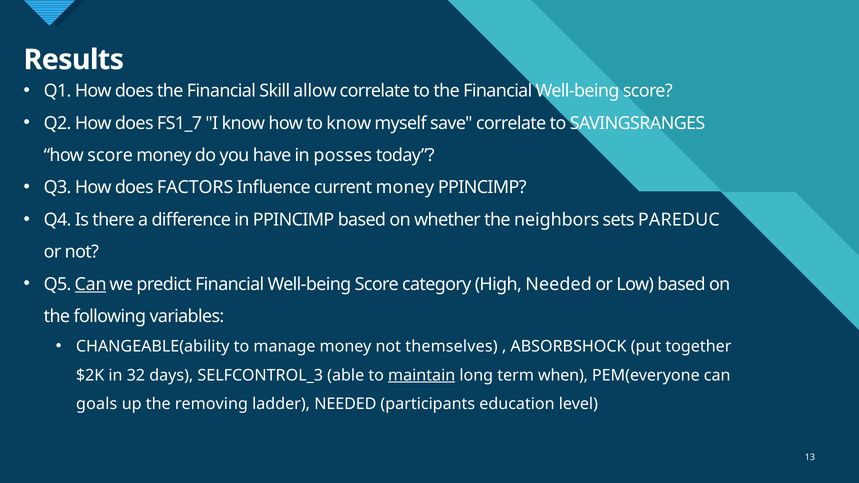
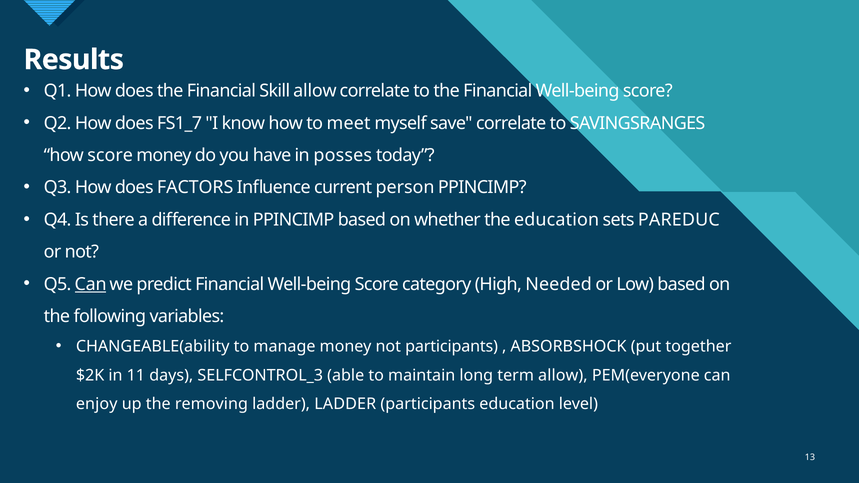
to know: know -> meet
current money: money -> person
the neighbors: neighbors -> education
not themselves: themselves -> participants
32: 32 -> 11
maintain underline: present -> none
term when: when -> allow
goals: goals -> enjoy
ladder NEEDED: NEEDED -> LADDER
